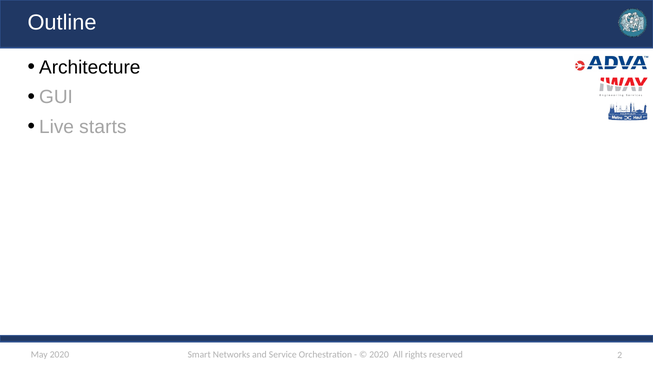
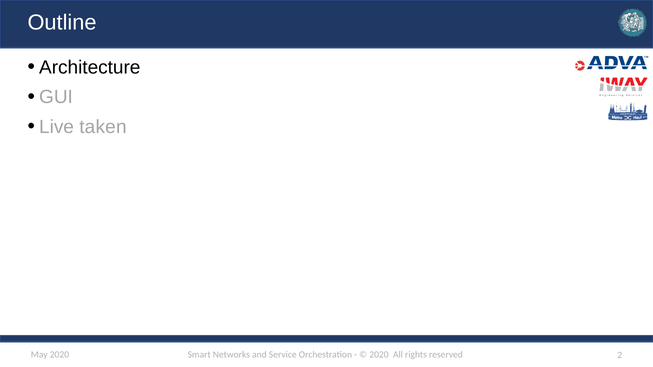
starts: starts -> taken
